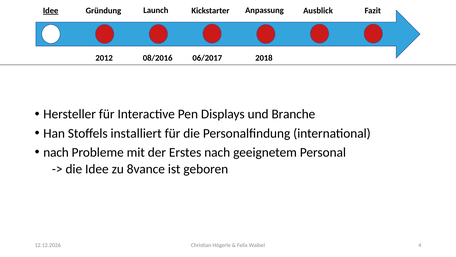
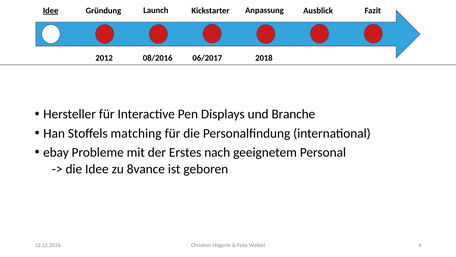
installiert: installiert -> matching
nach at (56, 152): nach -> ebay
